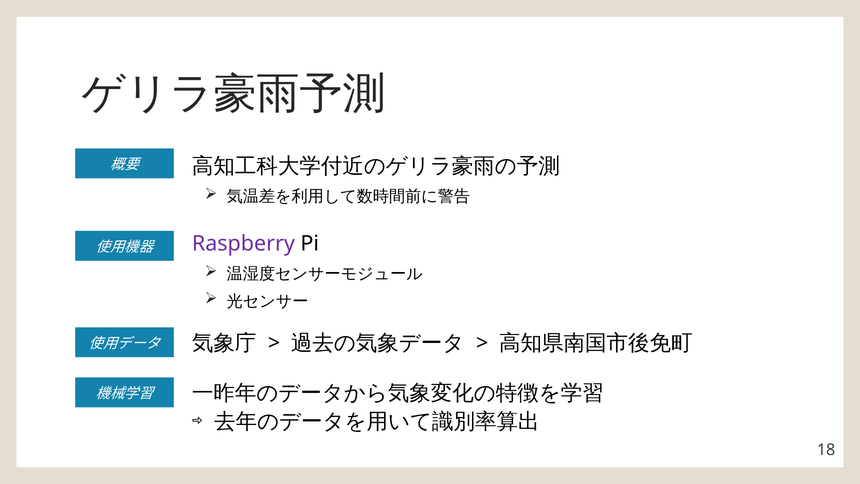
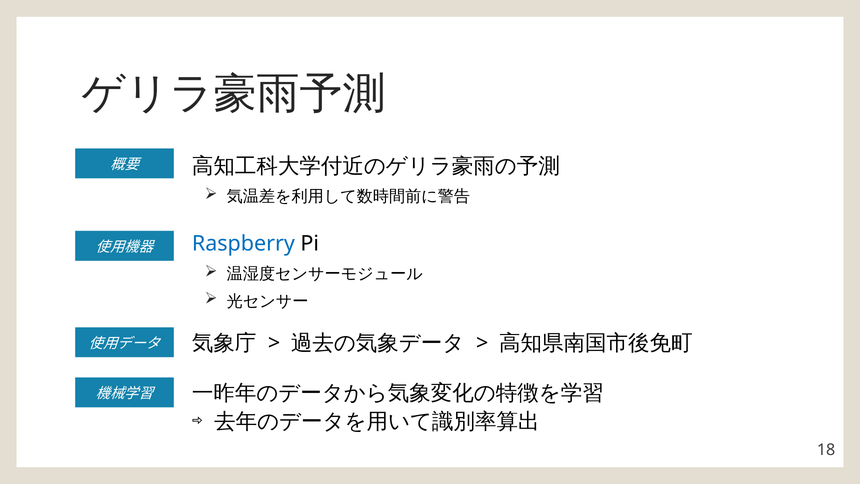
Raspberry colour: purple -> blue
